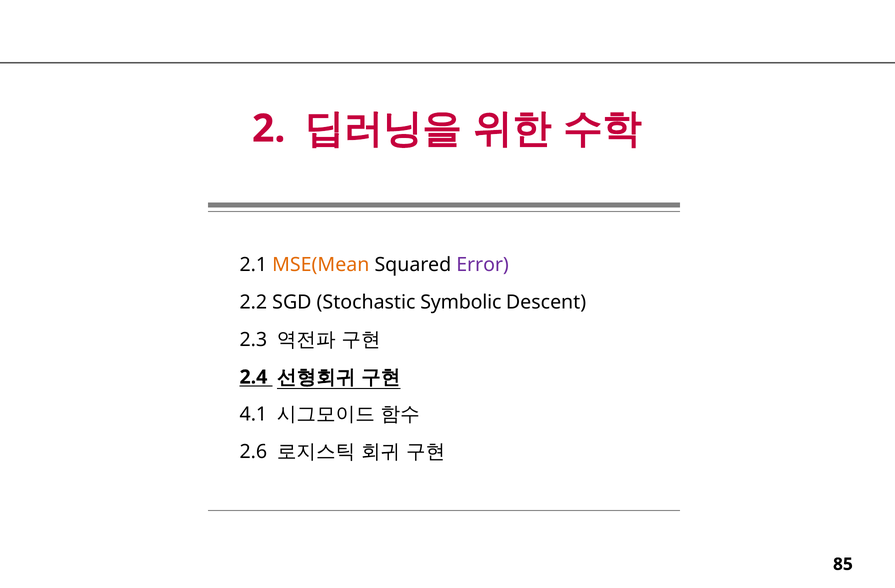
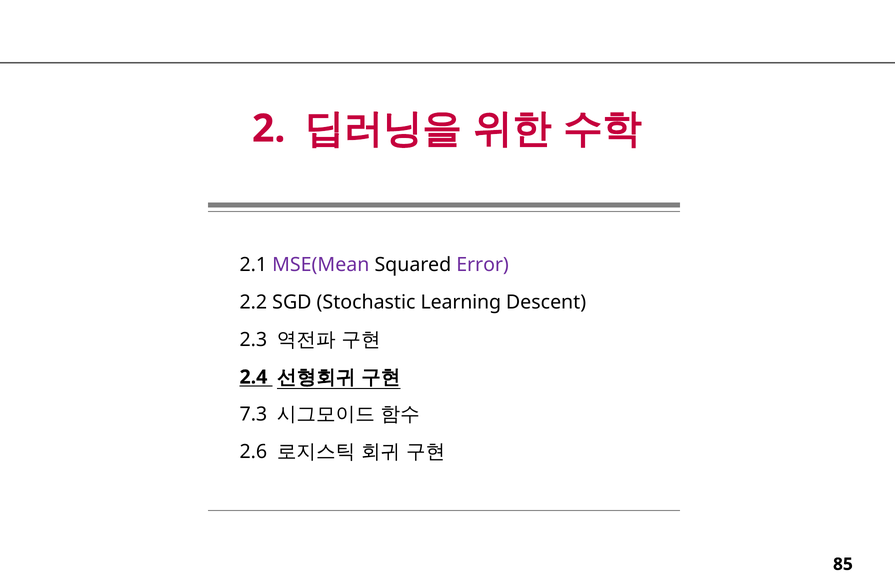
MSE(Mean colour: orange -> purple
Symbolic: Symbolic -> Learning
4.1: 4.1 -> 7.3
